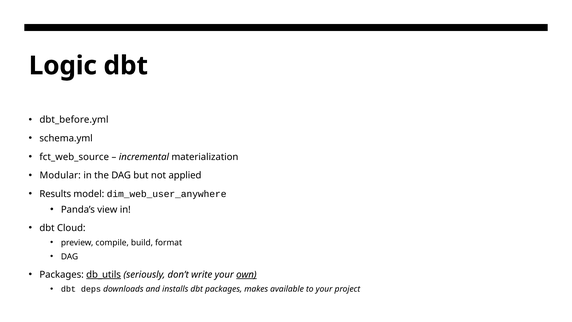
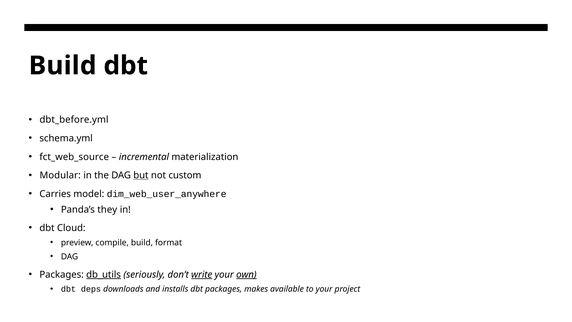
Logic at (63, 66): Logic -> Build
but underline: none -> present
applied: applied -> custom
Results: Results -> Carries
view: view -> they
write underline: none -> present
